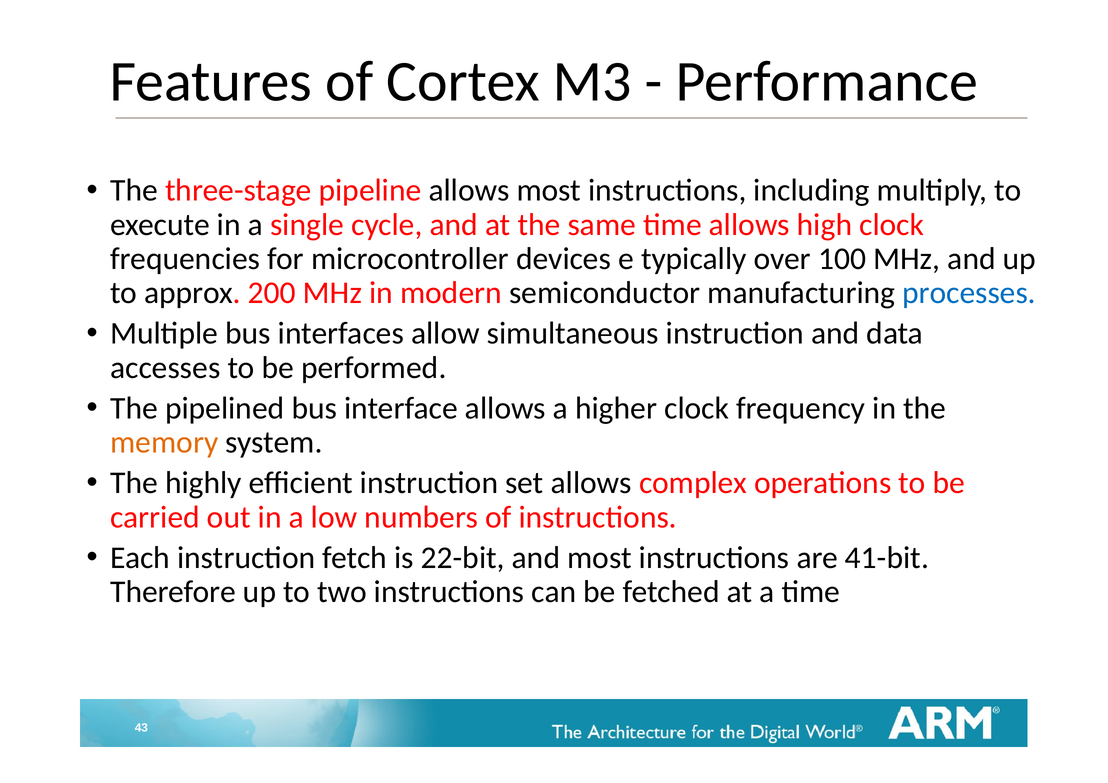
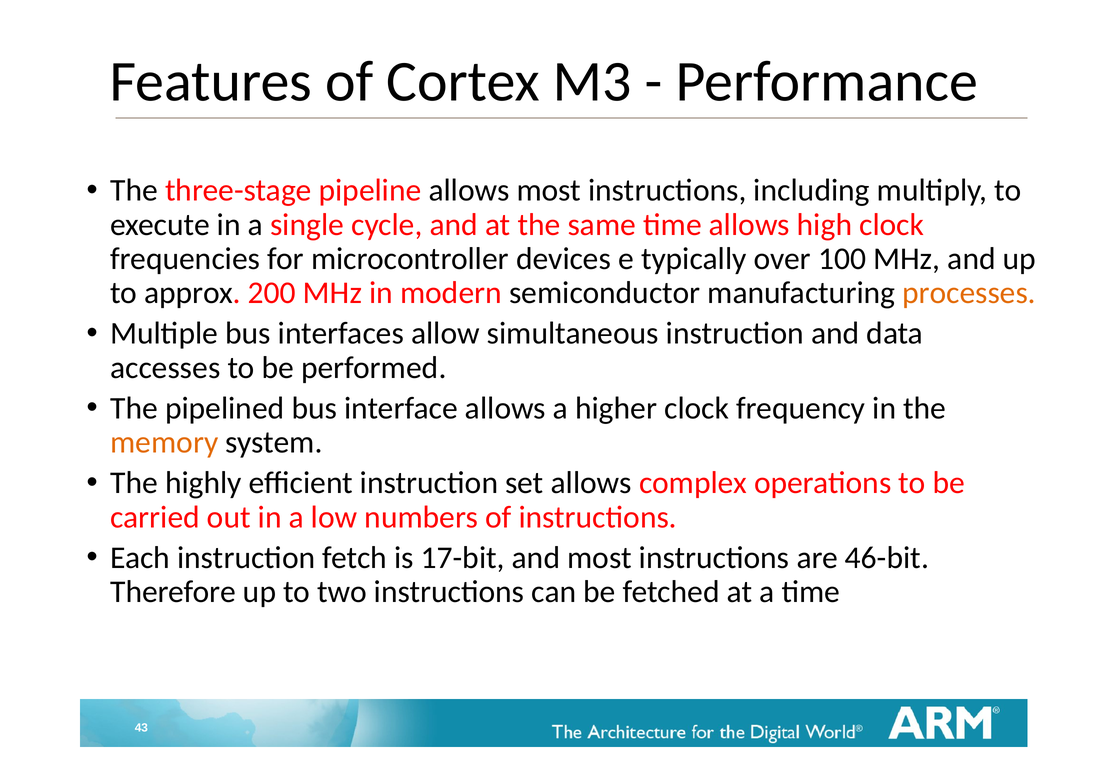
processes colour: blue -> orange
22-bit: 22-bit -> 17-bit
41-bit: 41-bit -> 46-bit
